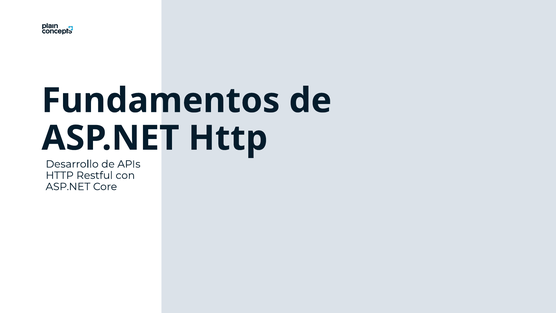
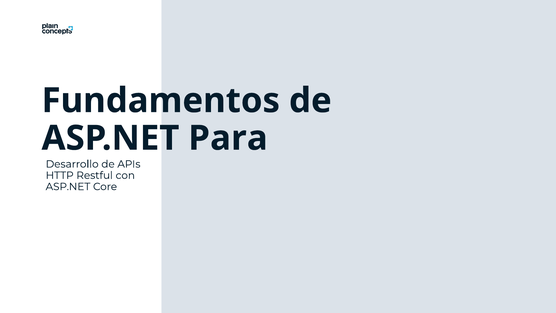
Http at (228, 138): Http -> Para
